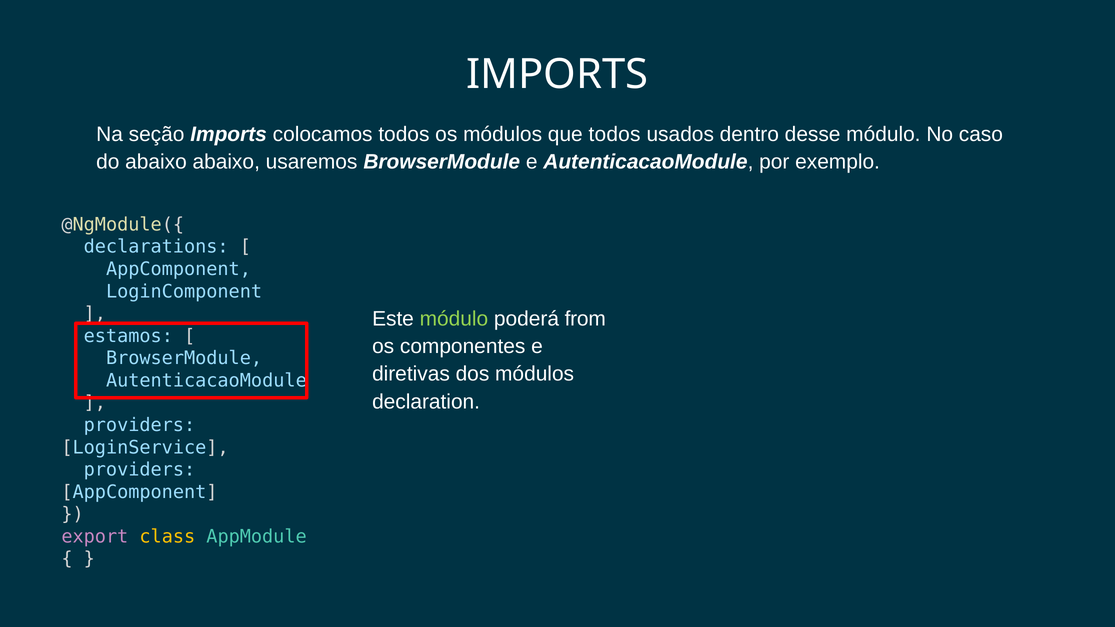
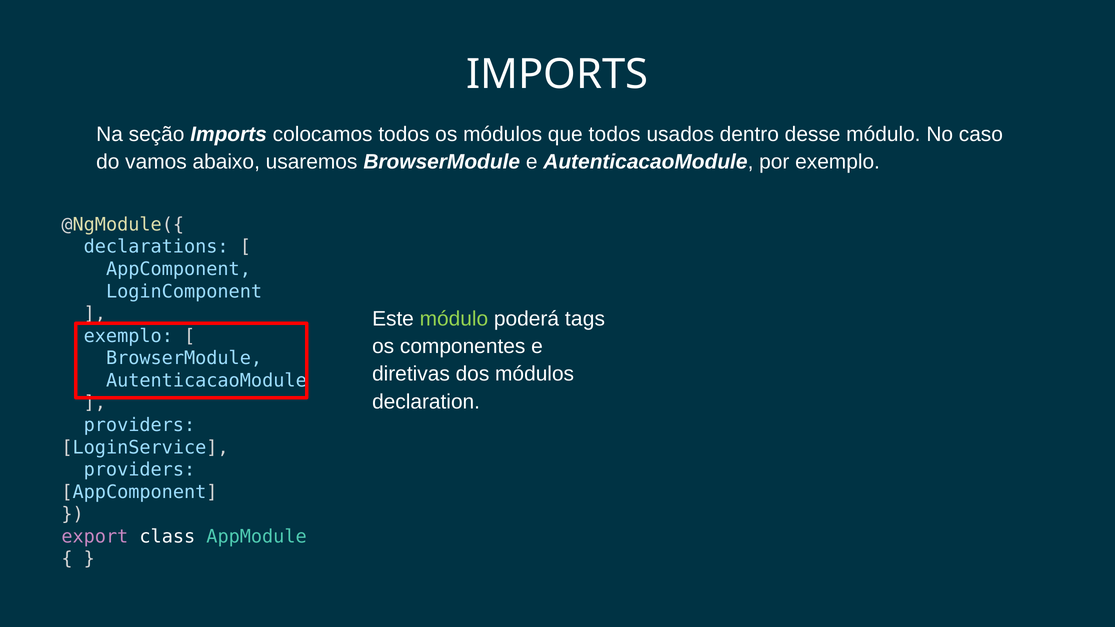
do abaixo: abaixo -> vamos
from: from -> tags
estamos at (128, 336): estamos -> exemplo
class colour: yellow -> white
